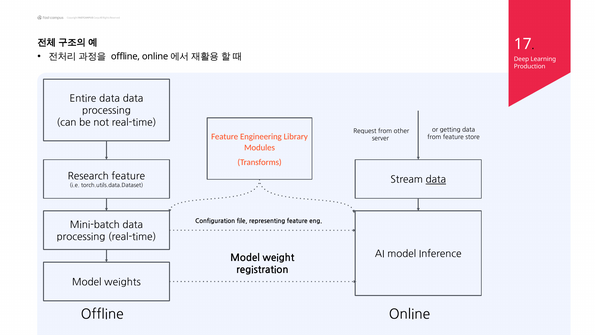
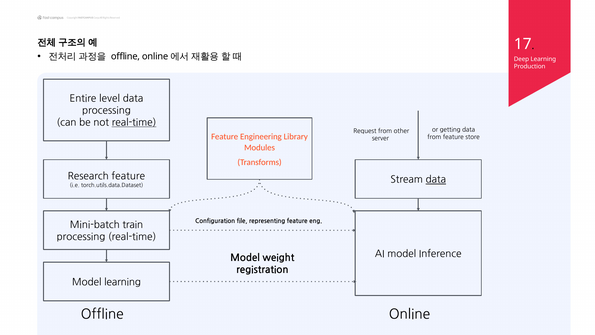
Entire data: data -> level
real-time at (134, 122) underline: none -> present
Mini-batch data: data -> train
Model weights: weights -> learning
